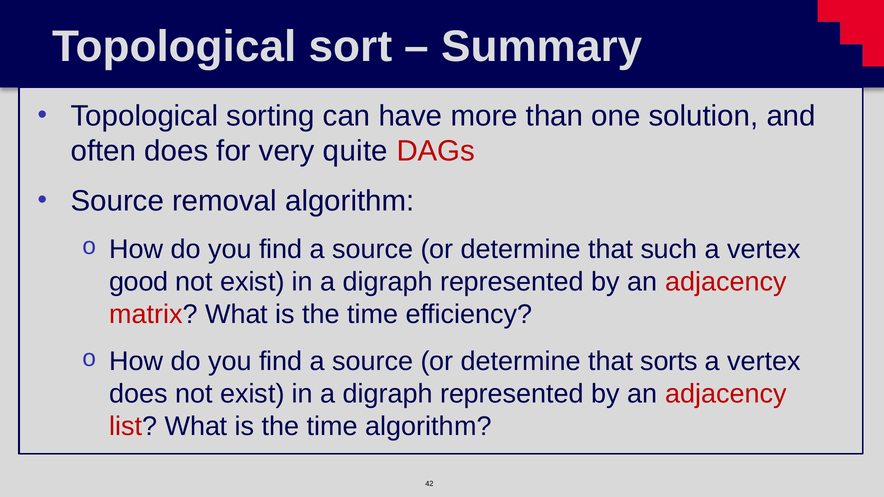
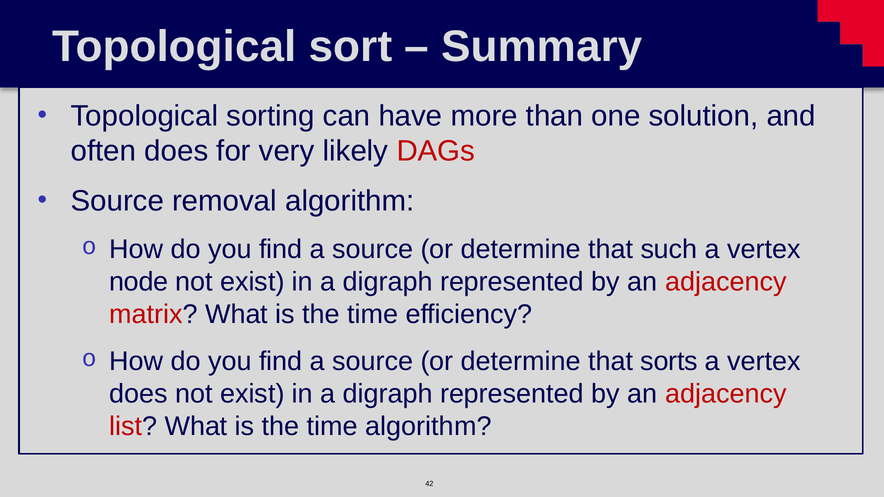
quite: quite -> likely
good: good -> node
